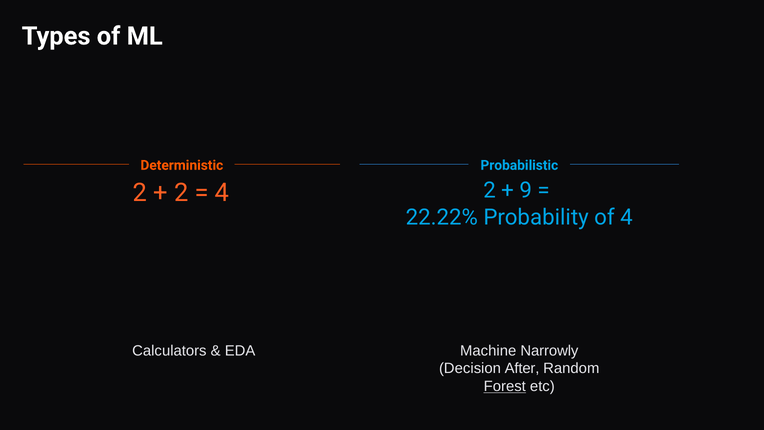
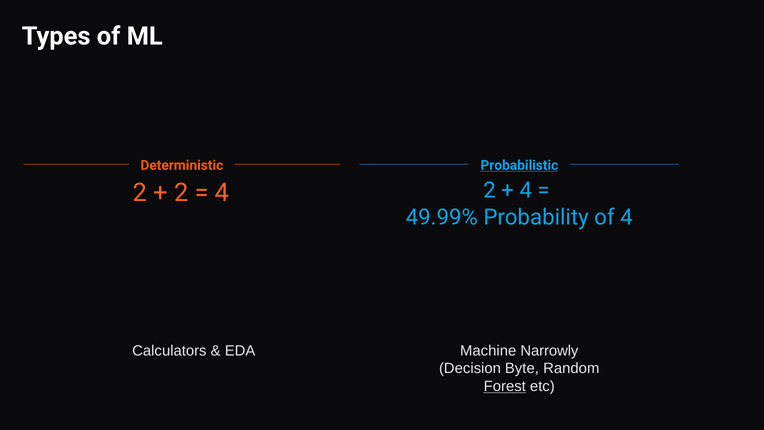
Probabilistic underline: none -> present
9 at (526, 190): 9 -> 4
22.22%: 22.22% -> 49.99%
After: After -> Byte
